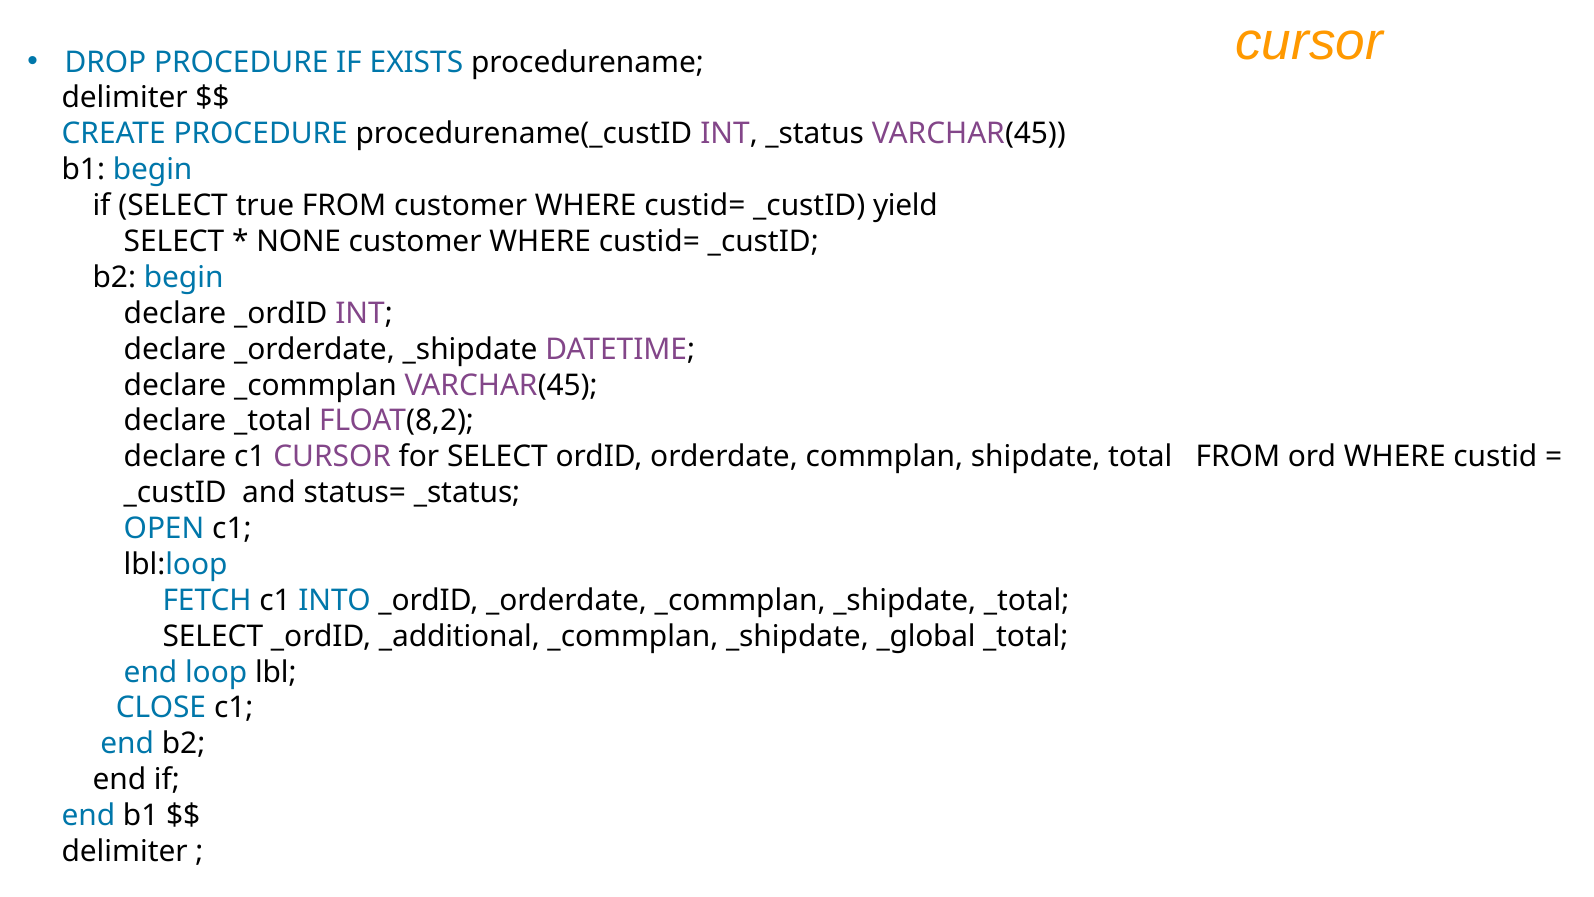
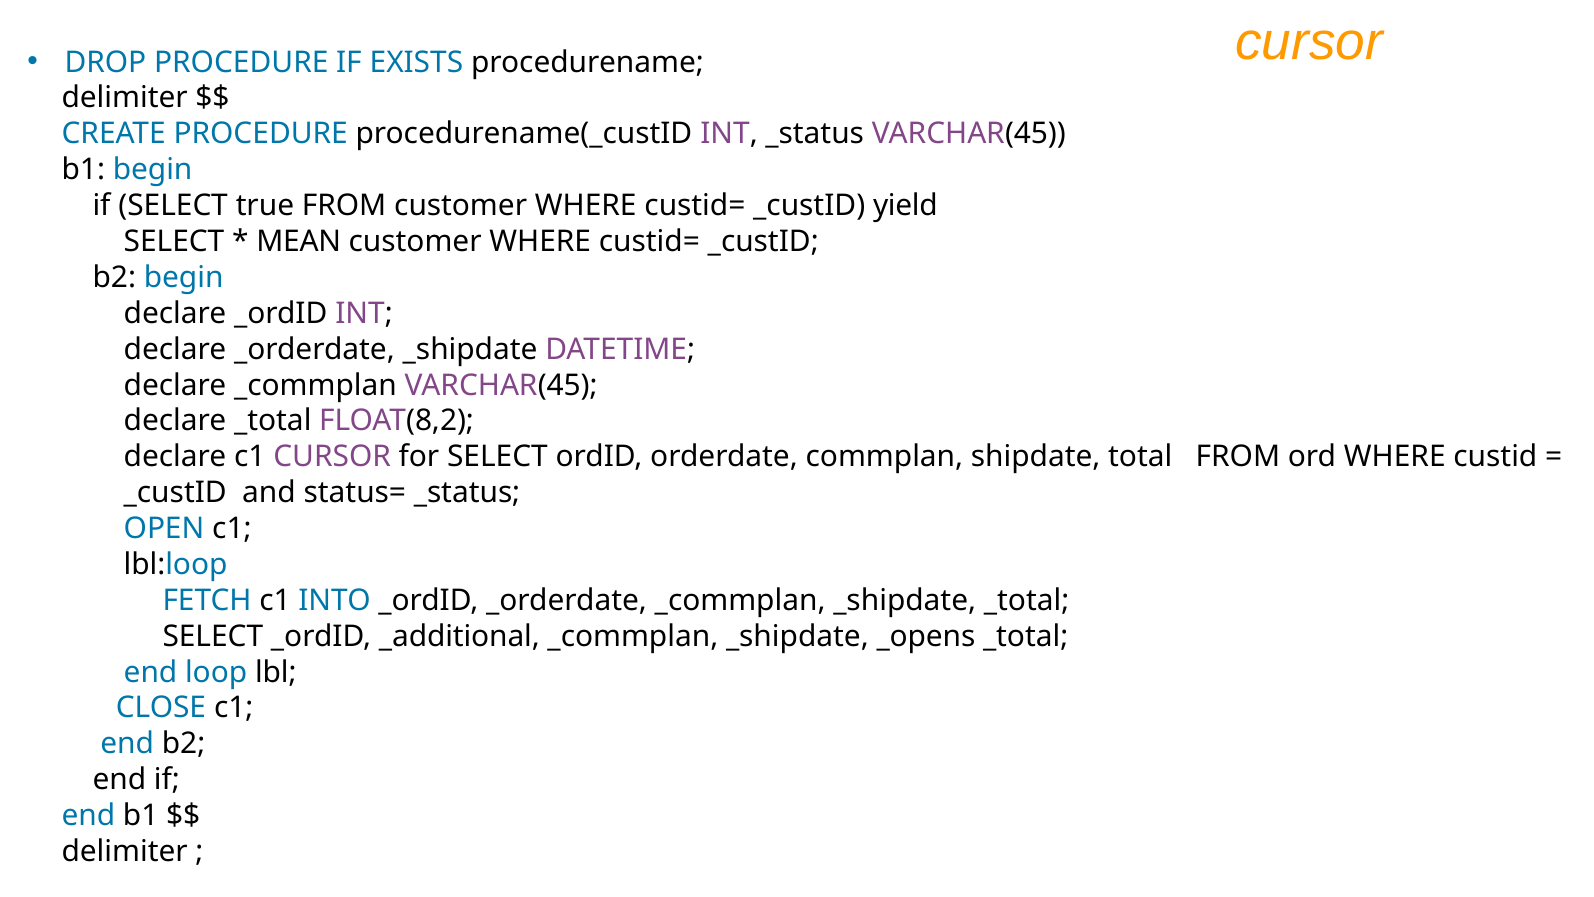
NONE: NONE -> MEAN
_global: _global -> _opens
